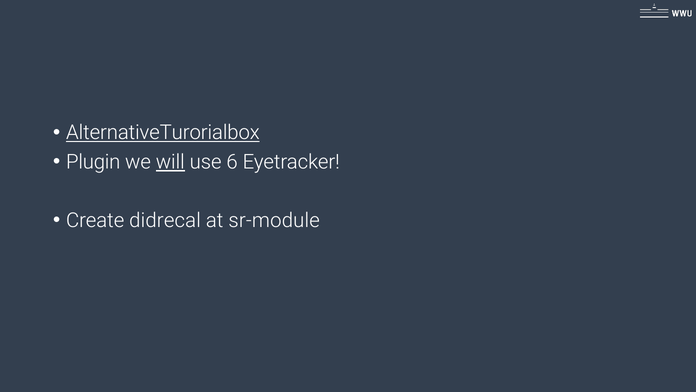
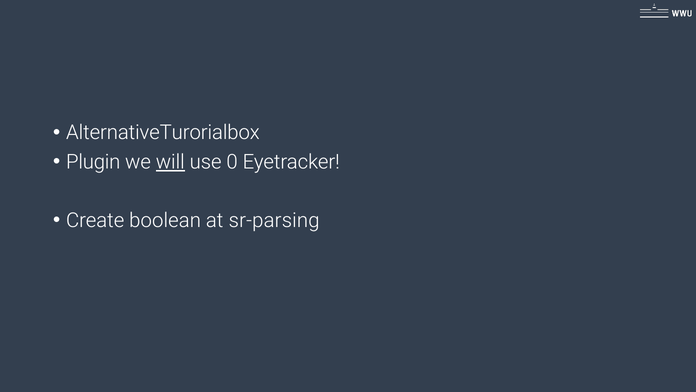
AlternativeTurorialbox underline: present -> none
6: 6 -> 0
didrecal: didrecal -> boolean
sr-module: sr-module -> sr-parsing
